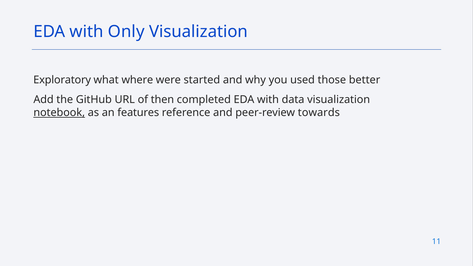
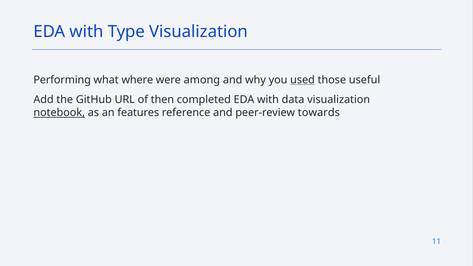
Only: Only -> Type
Exploratory: Exploratory -> Performing
started: started -> among
used underline: none -> present
better: better -> useful
